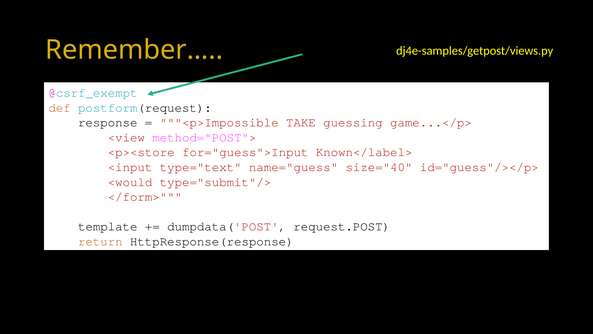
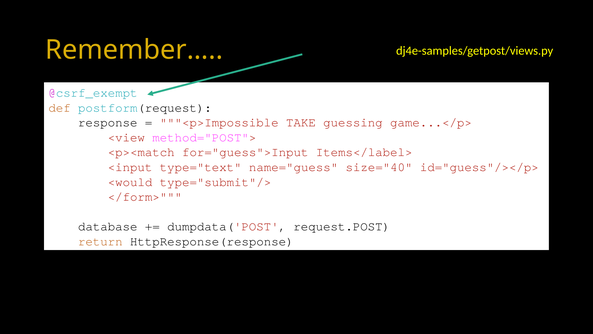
<p><store: <p><store -> <p><match
Known</label>: Known</label> -> Items</label>
template: template -> database
